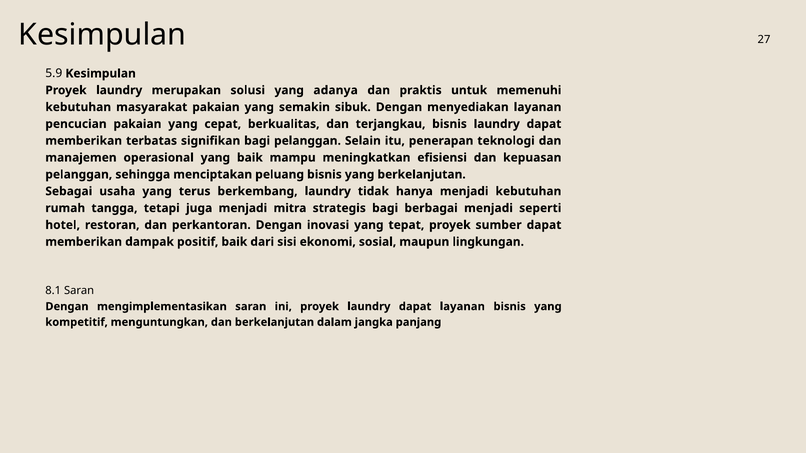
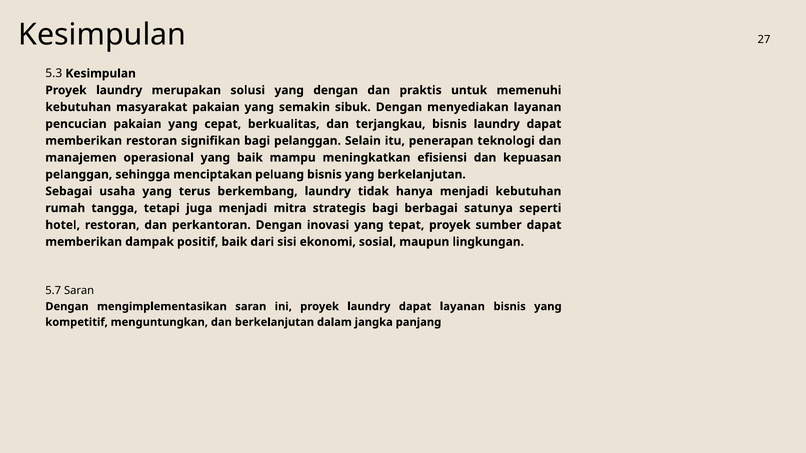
5.9: 5.9 -> 5.3
yang adanya: adanya -> dengan
memberikan terbatas: terbatas -> restoran
berbagai menjadi: menjadi -> satunya
8.1: 8.1 -> 5.7
